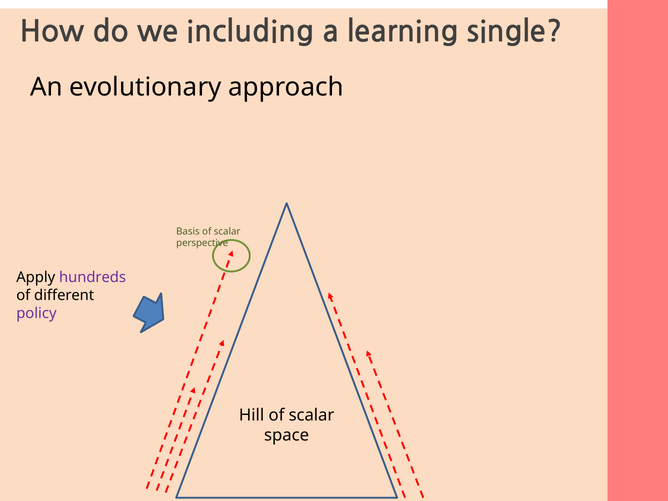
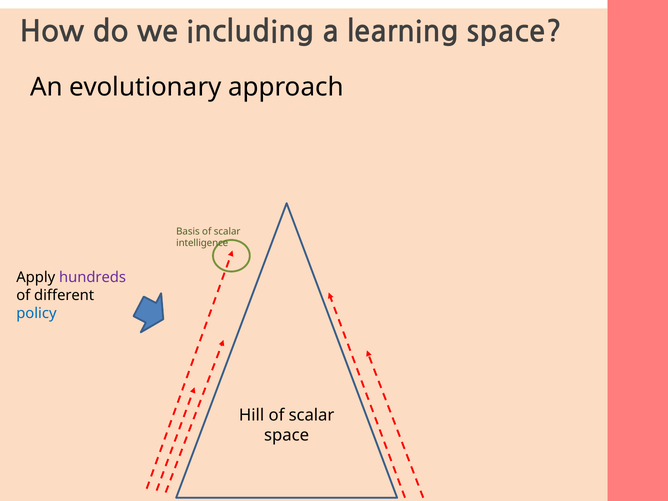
learning single: single -> space
perspective: perspective -> intelligence
policy colour: purple -> blue
